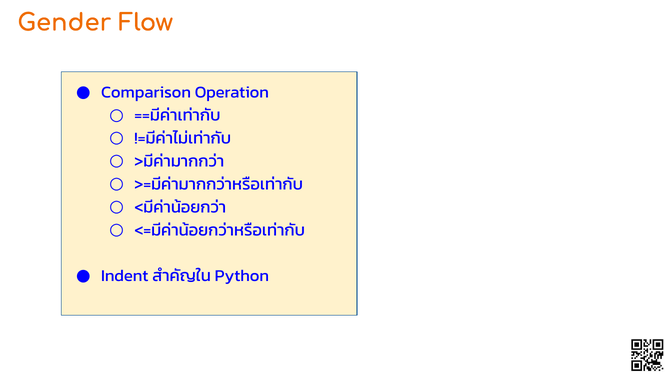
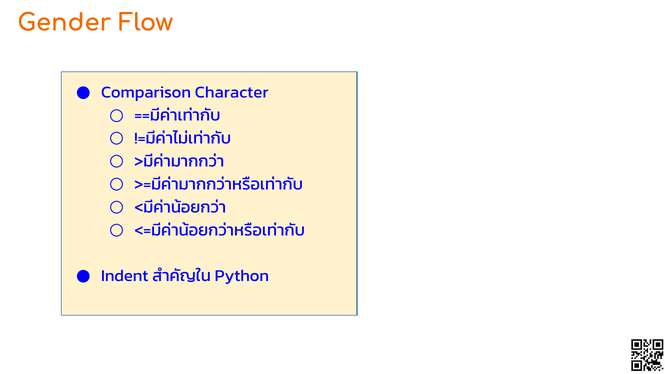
Operation: Operation -> Character
